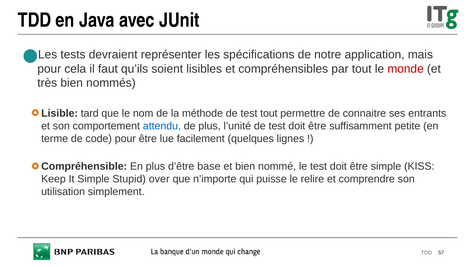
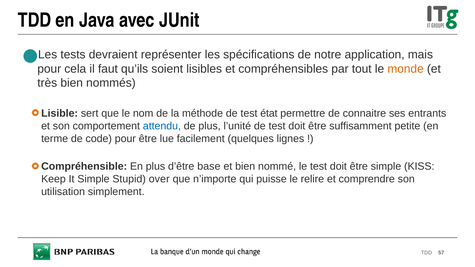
monde colour: red -> orange
tard: tard -> sert
test tout: tout -> état
